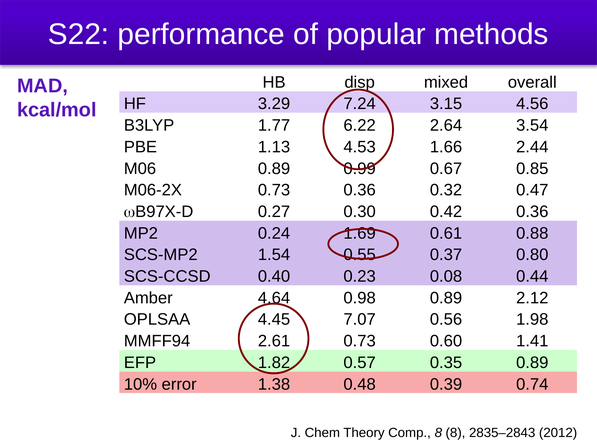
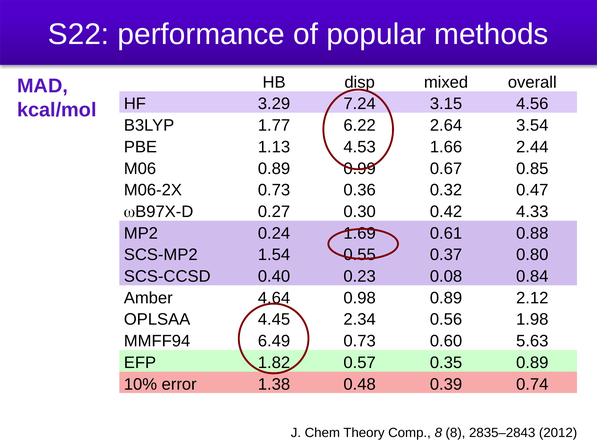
0.42 0.36: 0.36 -> 4.33
0.44: 0.44 -> 0.84
7.07: 7.07 -> 2.34
2.61: 2.61 -> 6.49
1.41: 1.41 -> 5.63
